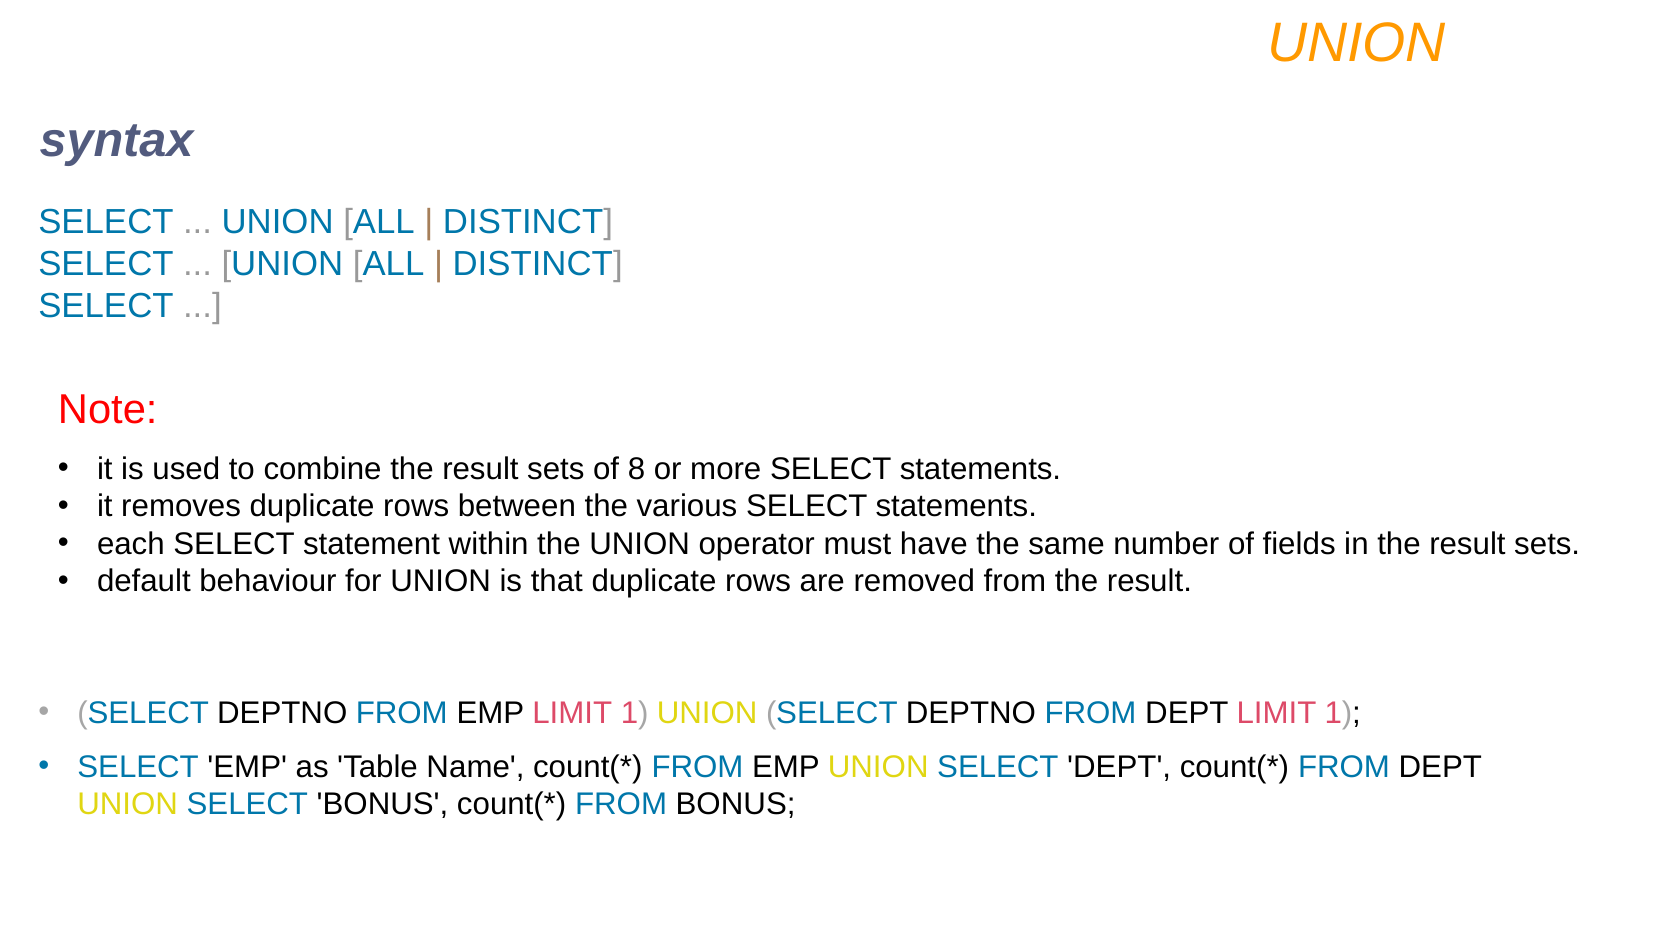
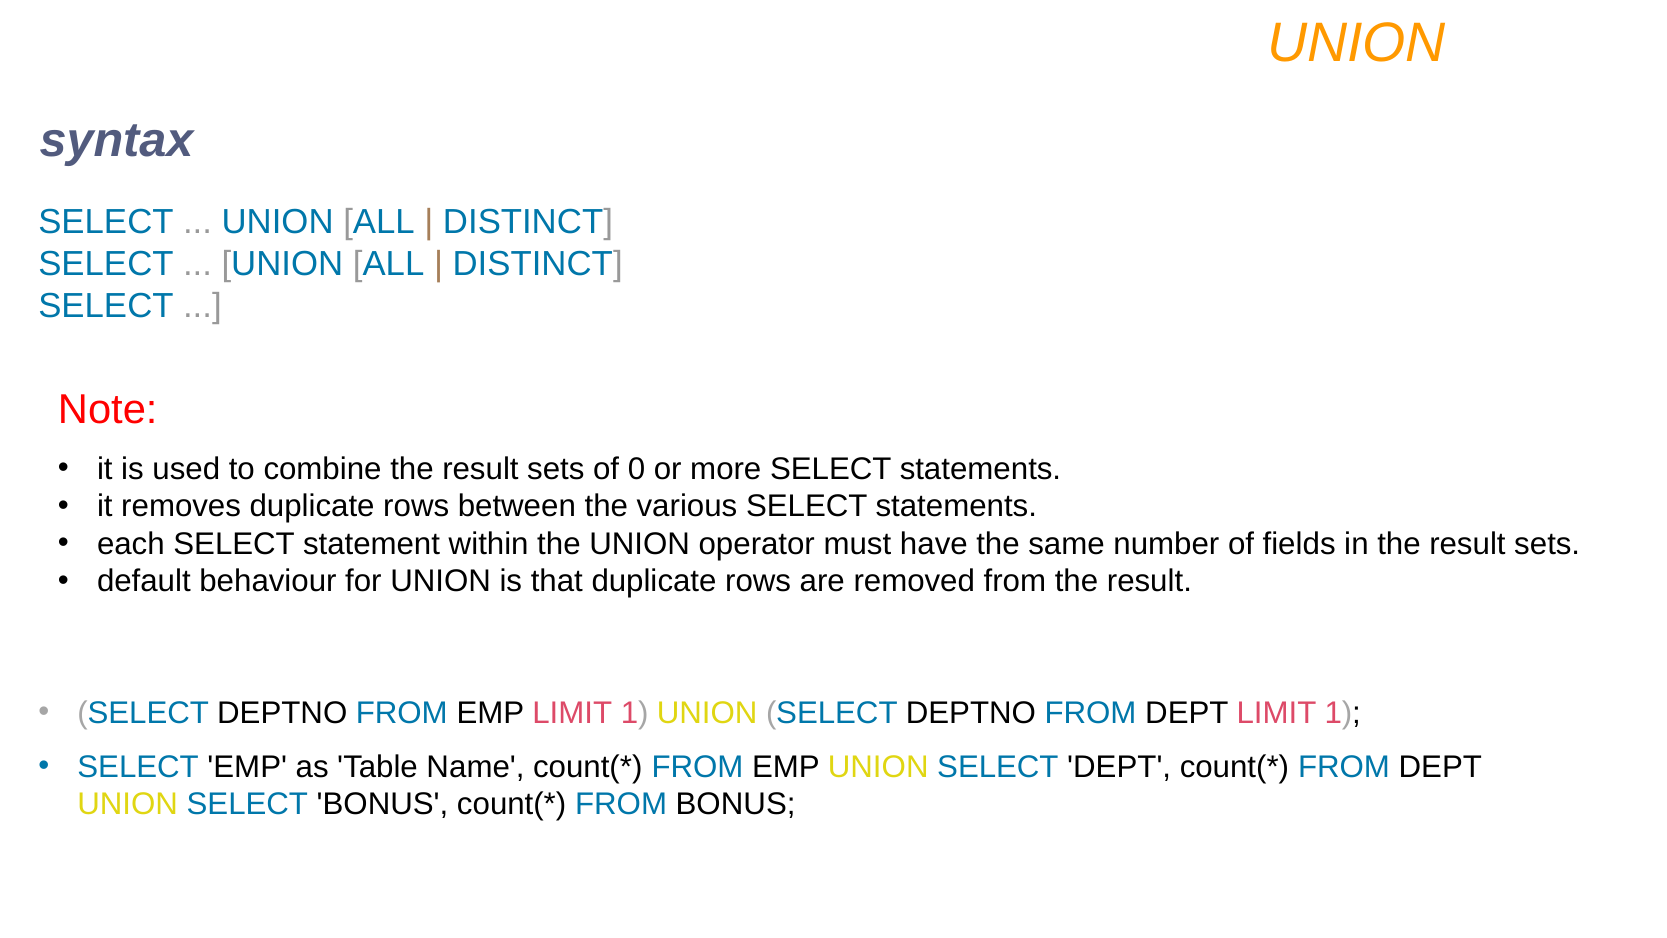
8: 8 -> 0
